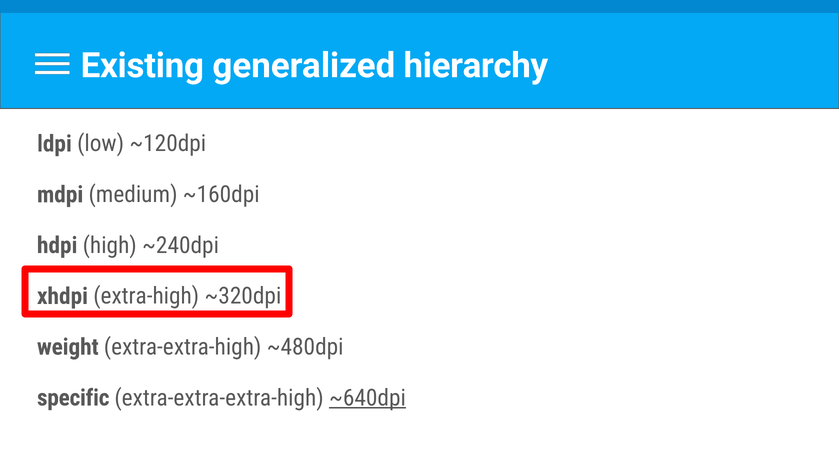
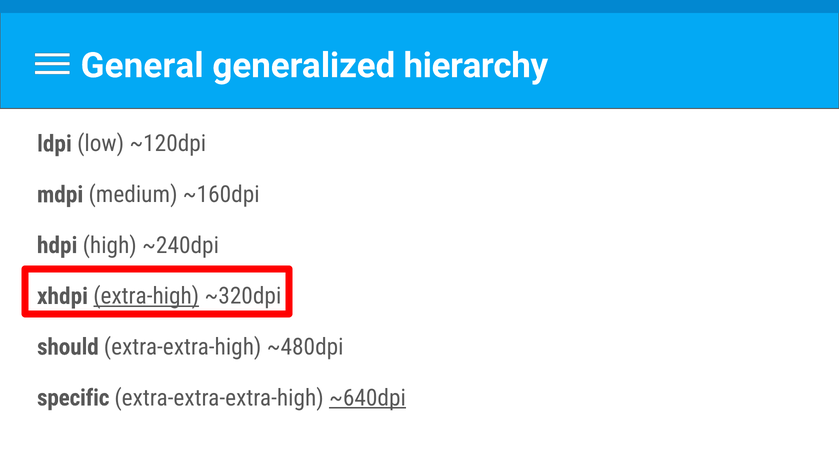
Existing: Existing -> General
extra-high underline: none -> present
weight: weight -> should
